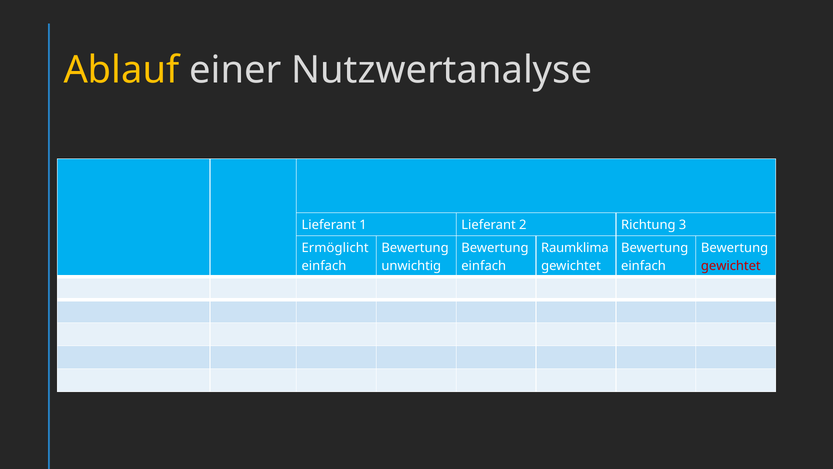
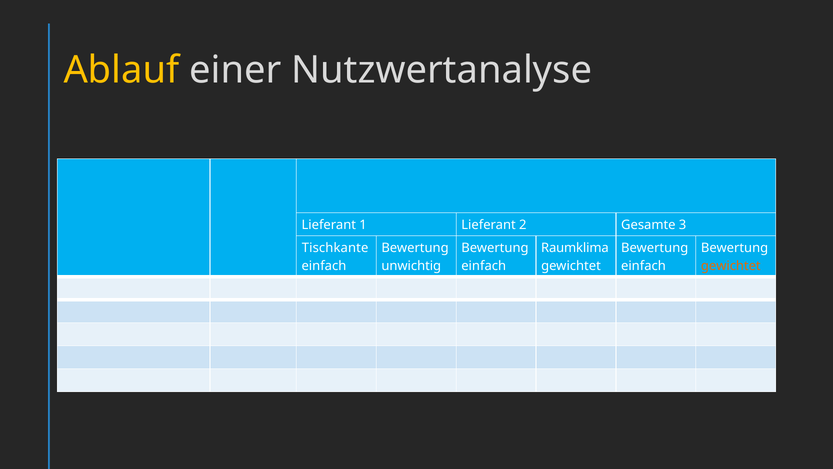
Richtung: Richtung -> Gesamte
Ermöglicht: Ermöglicht -> Tischkante
gewichtet at (731, 266) colour: red -> orange
